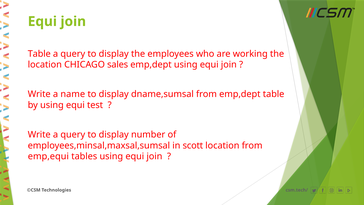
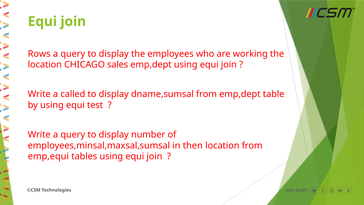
Table at (39, 54): Table -> Rows
name: name -> called
scott: scott -> then
